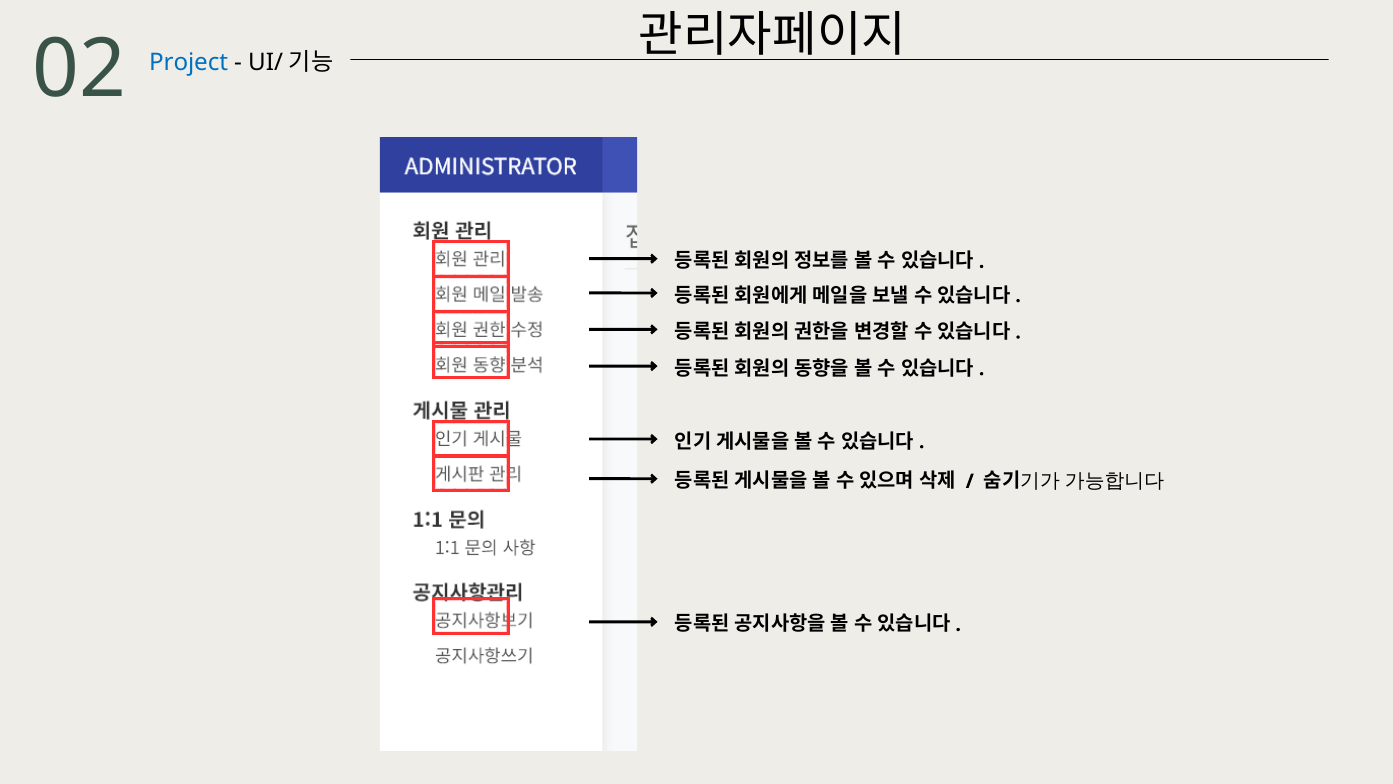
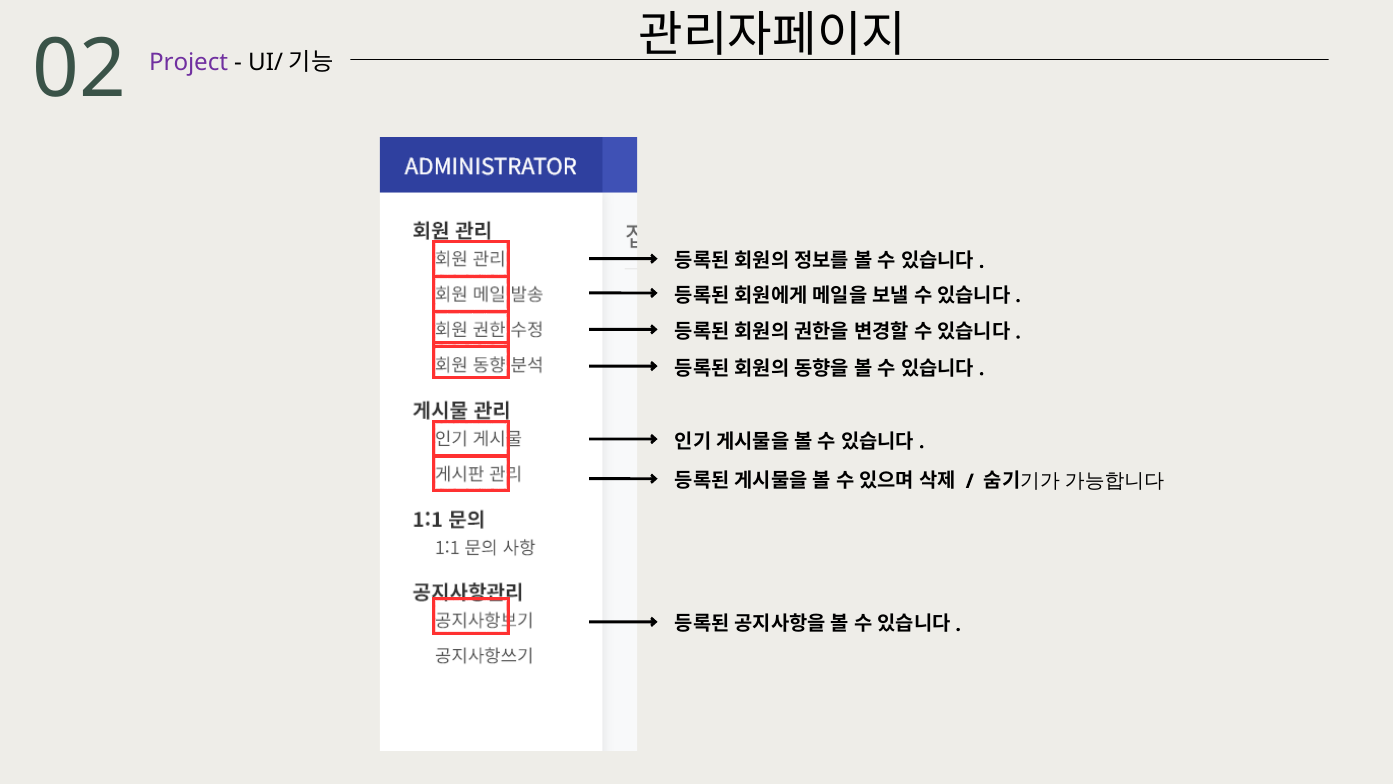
Project colour: blue -> purple
